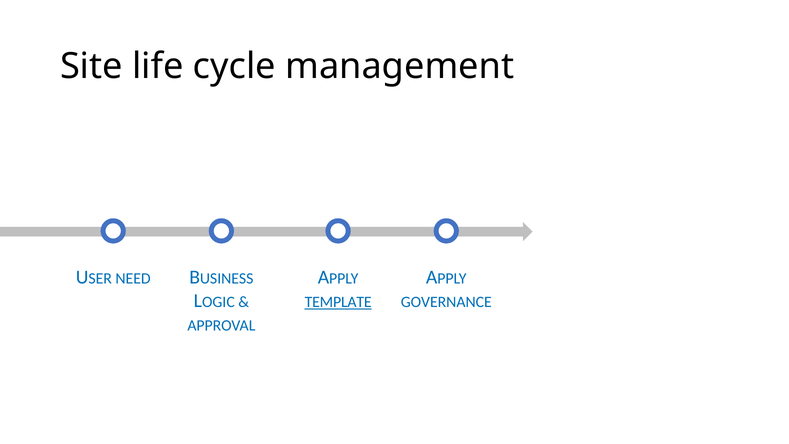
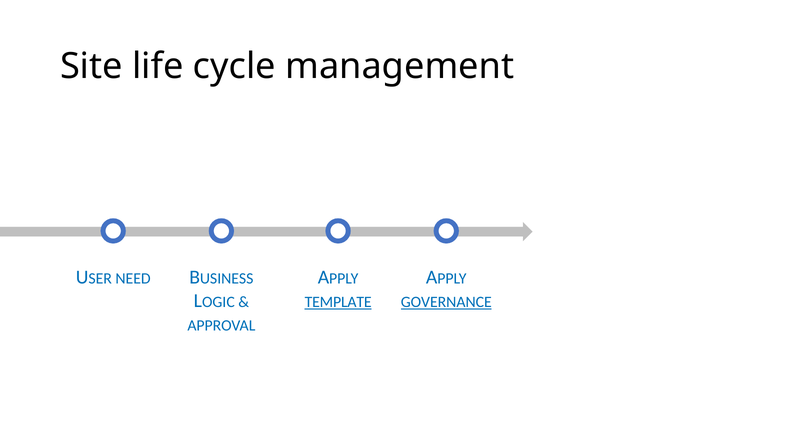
GOVERNANCE underline: none -> present
